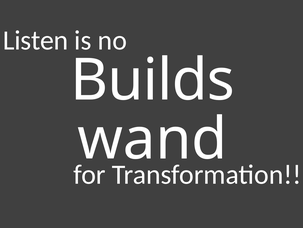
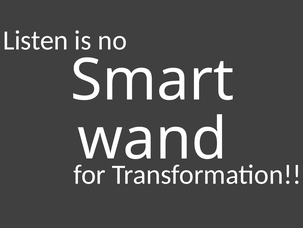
Builds: Builds -> Smart
